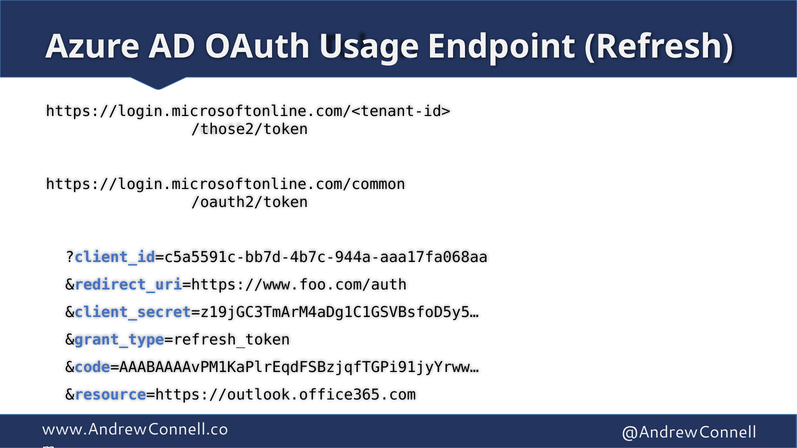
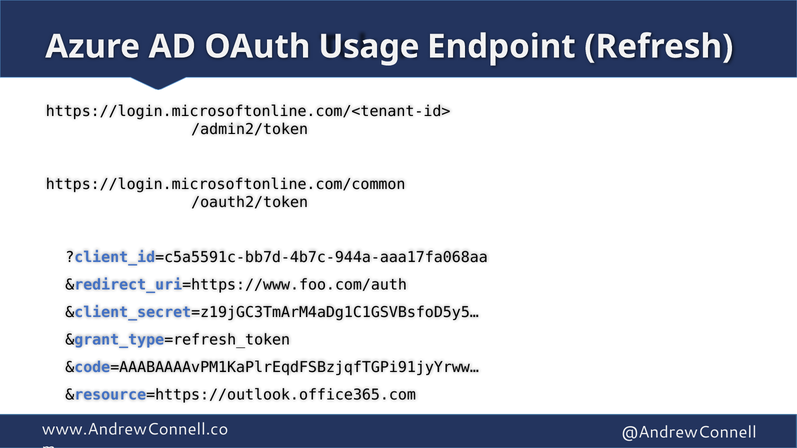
/those2/token: /those2/token -> /admin2/token
